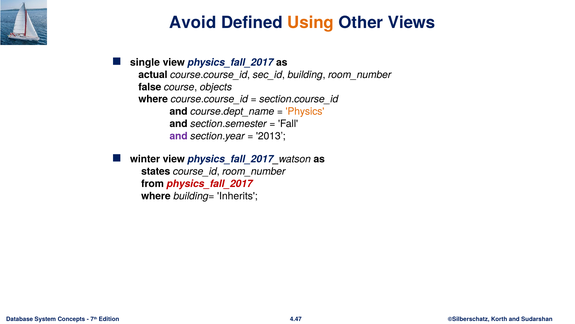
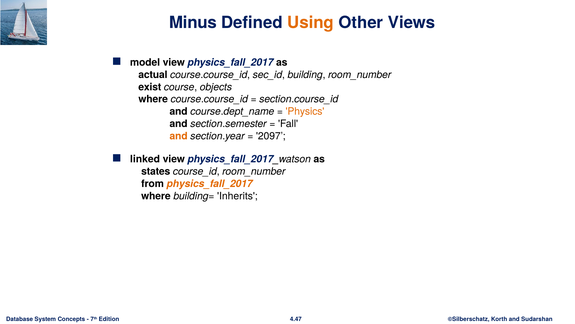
Avoid: Avoid -> Minus
single: single -> model
false: false -> exist
and at (179, 136) colour: purple -> orange
2013: 2013 -> 2097
winter: winter -> linked
physics_fall_2017 at (210, 183) colour: red -> orange
